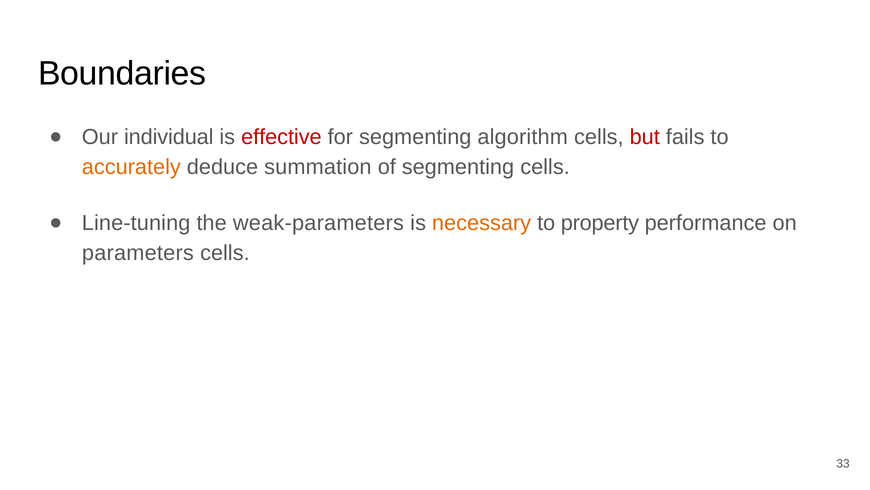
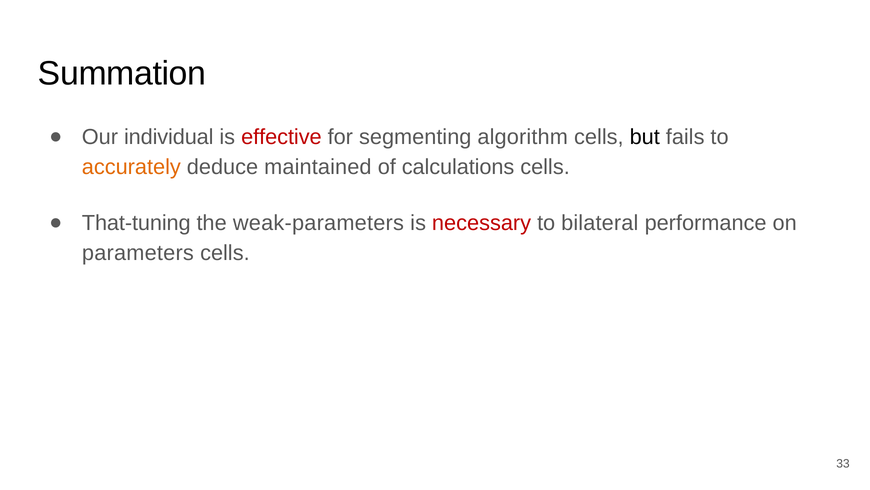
Boundaries: Boundaries -> Summation
but colour: red -> black
summation: summation -> maintained
of segmenting: segmenting -> calculations
Line-tuning: Line-tuning -> That-tuning
necessary colour: orange -> red
property: property -> bilateral
